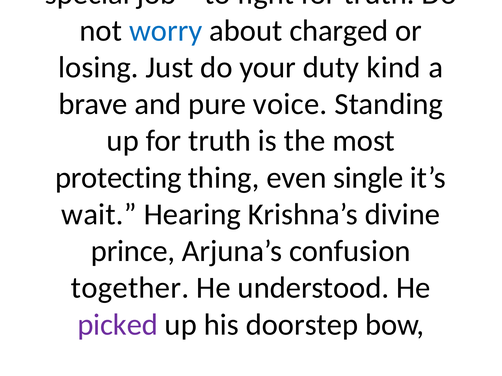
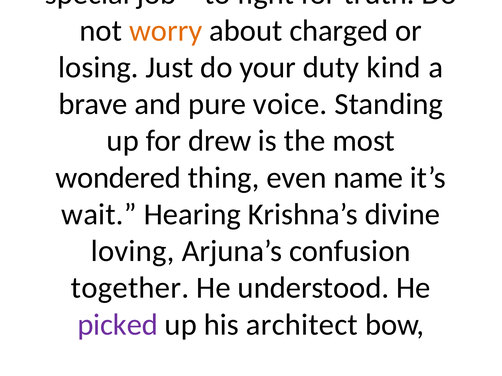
worry colour: blue -> orange
up for truth: truth -> drew
protecting: protecting -> wondered
single: single -> name
prince: prince -> loving
doorstep: doorstep -> architect
